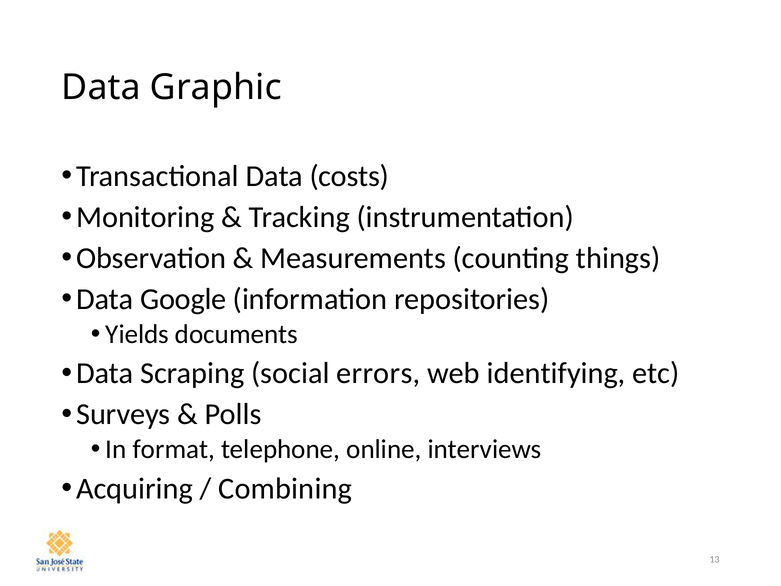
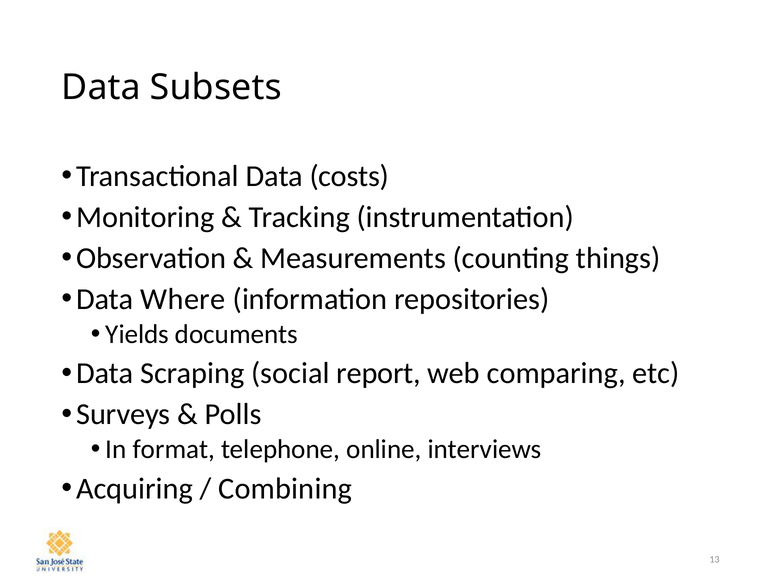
Graphic: Graphic -> Subsets
Google: Google -> Where
errors: errors -> report
identifying: identifying -> comparing
